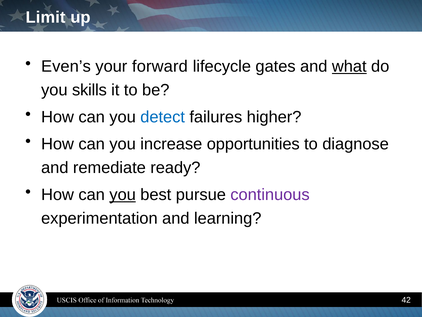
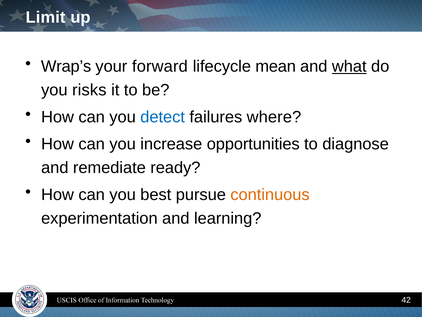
Even’s: Even’s -> Wrap’s
gates: gates -> mean
skills: skills -> risks
higher: higher -> where
you at (123, 194) underline: present -> none
continuous colour: purple -> orange
